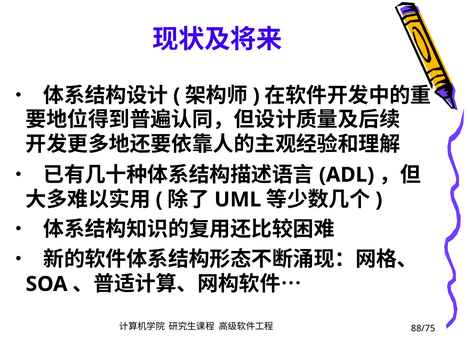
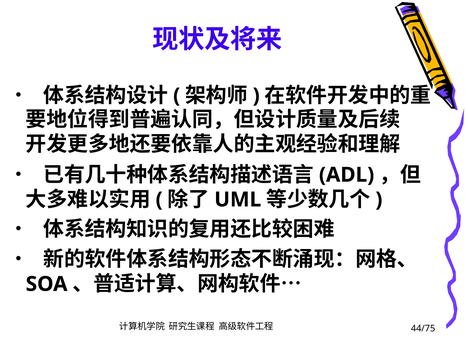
88/75: 88/75 -> 44/75
